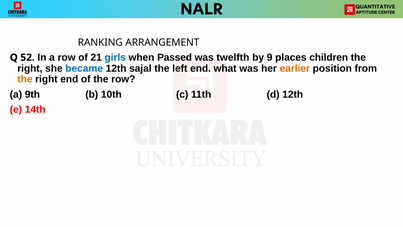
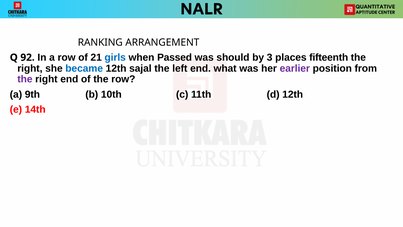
52: 52 -> 92
twelfth: twelfth -> should
9: 9 -> 3
children: children -> fifteenth
earlier colour: orange -> purple
the at (25, 79) colour: orange -> purple
